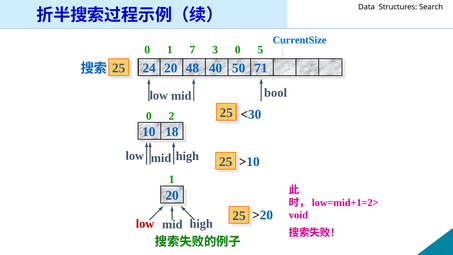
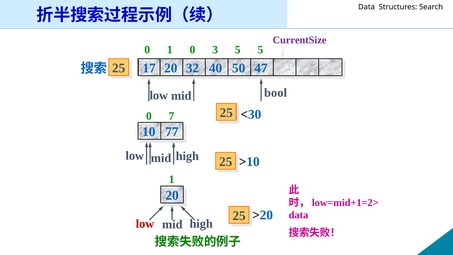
CurrentSize colour: blue -> purple
1 7: 7 -> 0
3 0: 0 -> 5
24: 24 -> 17
48: 48 -> 32
71: 71 -> 47
2: 2 -> 7
18: 18 -> 77
void at (298, 215): void -> data
